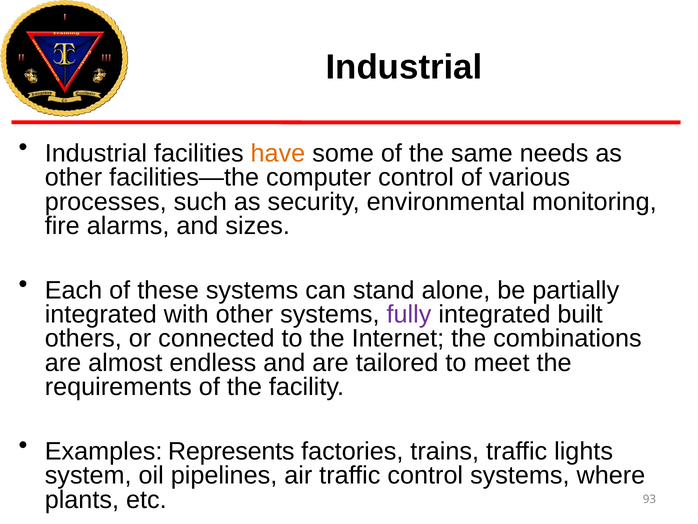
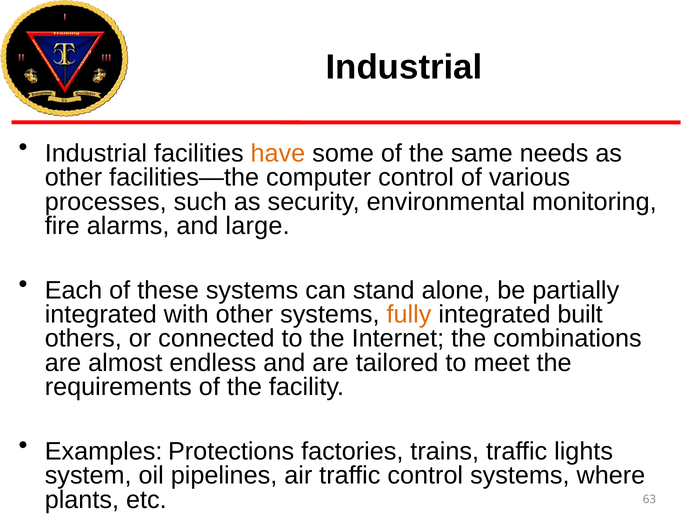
sizes: sizes -> large
fully colour: purple -> orange
Represents: Represents -> Protections
93: 93 -> 63
